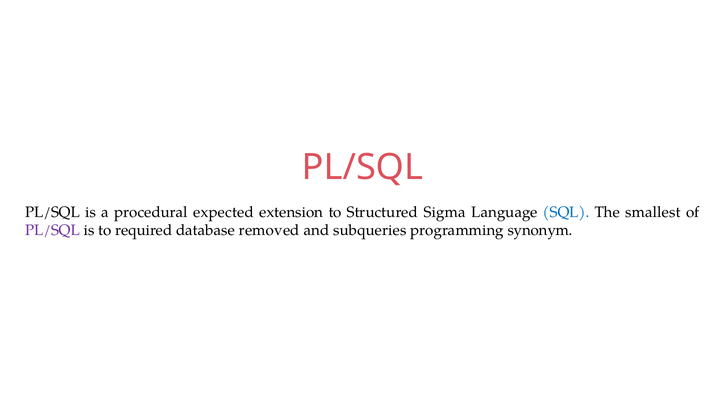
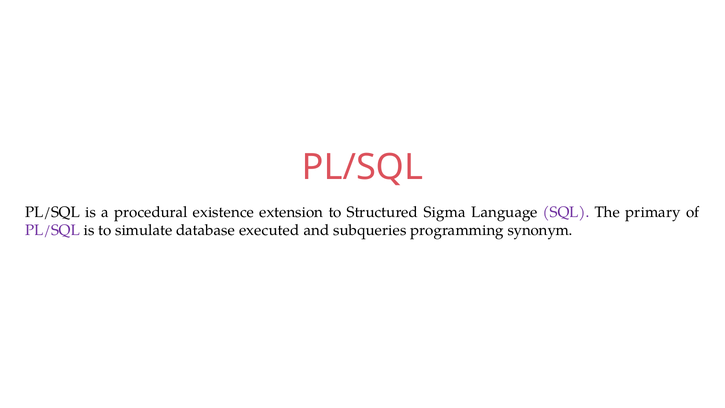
expected: expected -> existence
SQL colour: blue -> purple
smallest: smallest -> primary
required: required -> simulate
removed: removed -> executed
